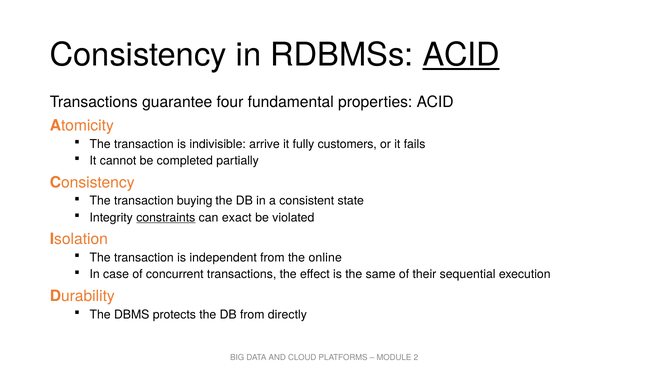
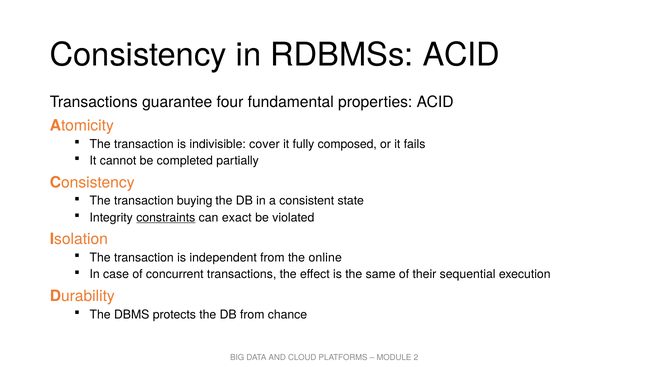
ACID at (461, 55) underline: present -> none
arrive: arrive -> cover
customers: customers -> composed
directly: directly -> chance
